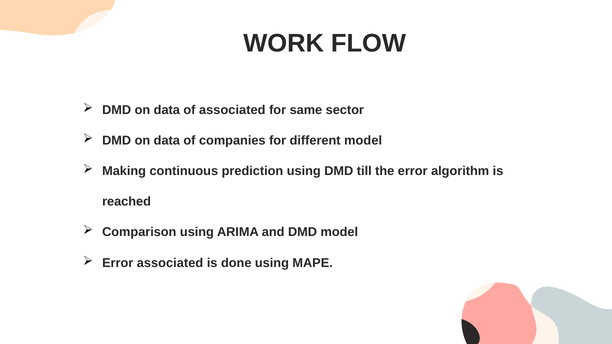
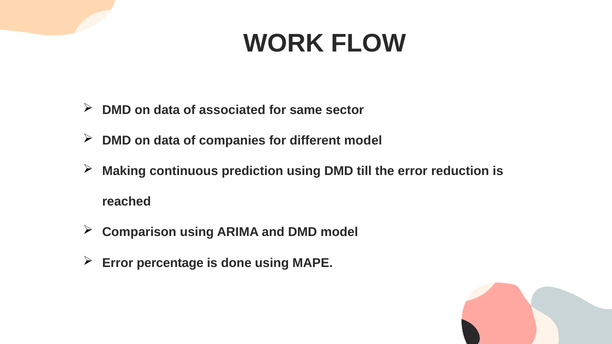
algorithm: algorithm -> reduction
Error associated: associated -> percentage
